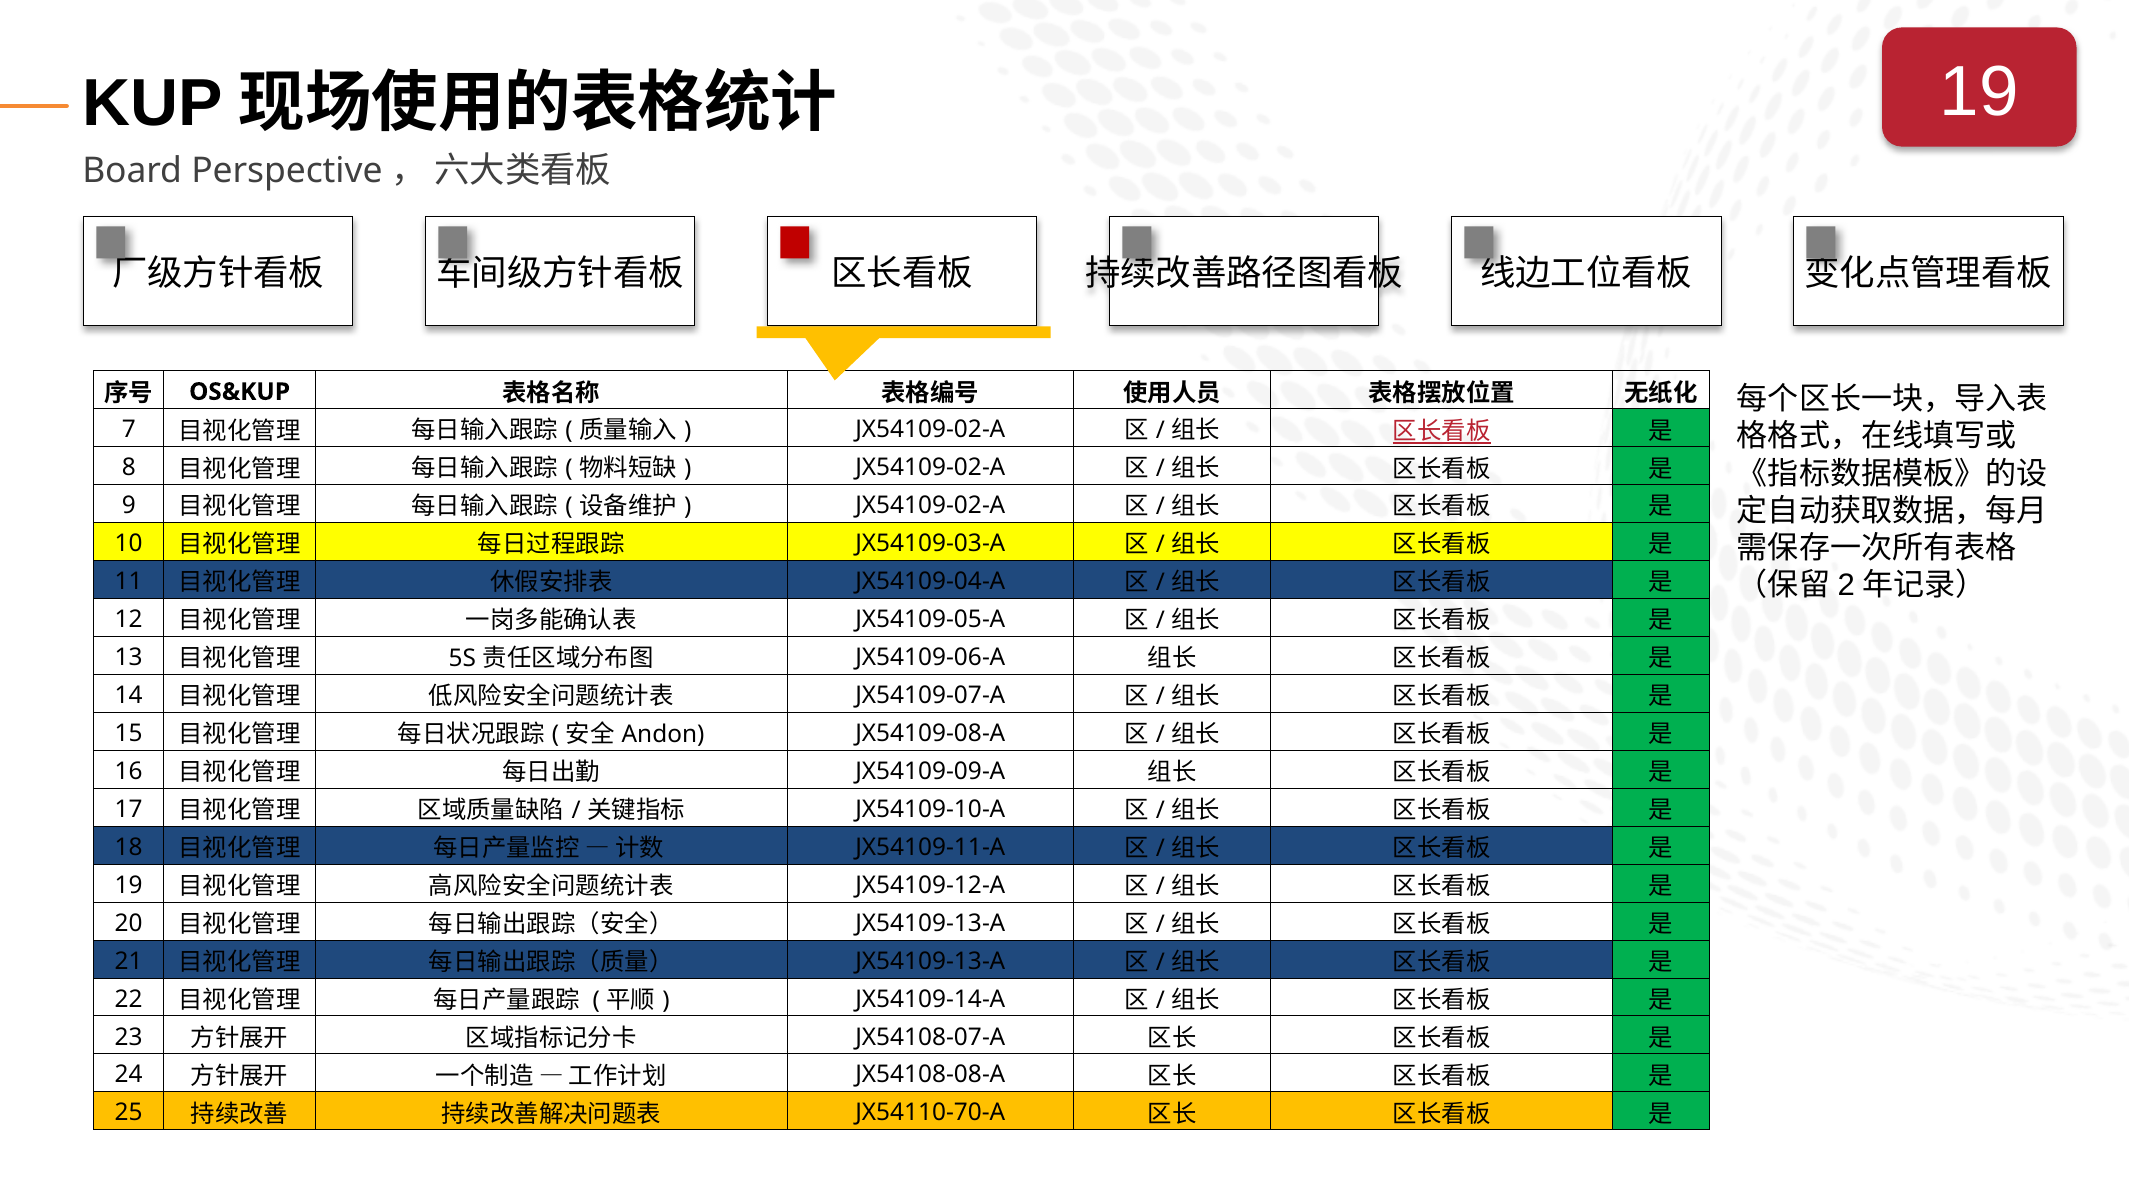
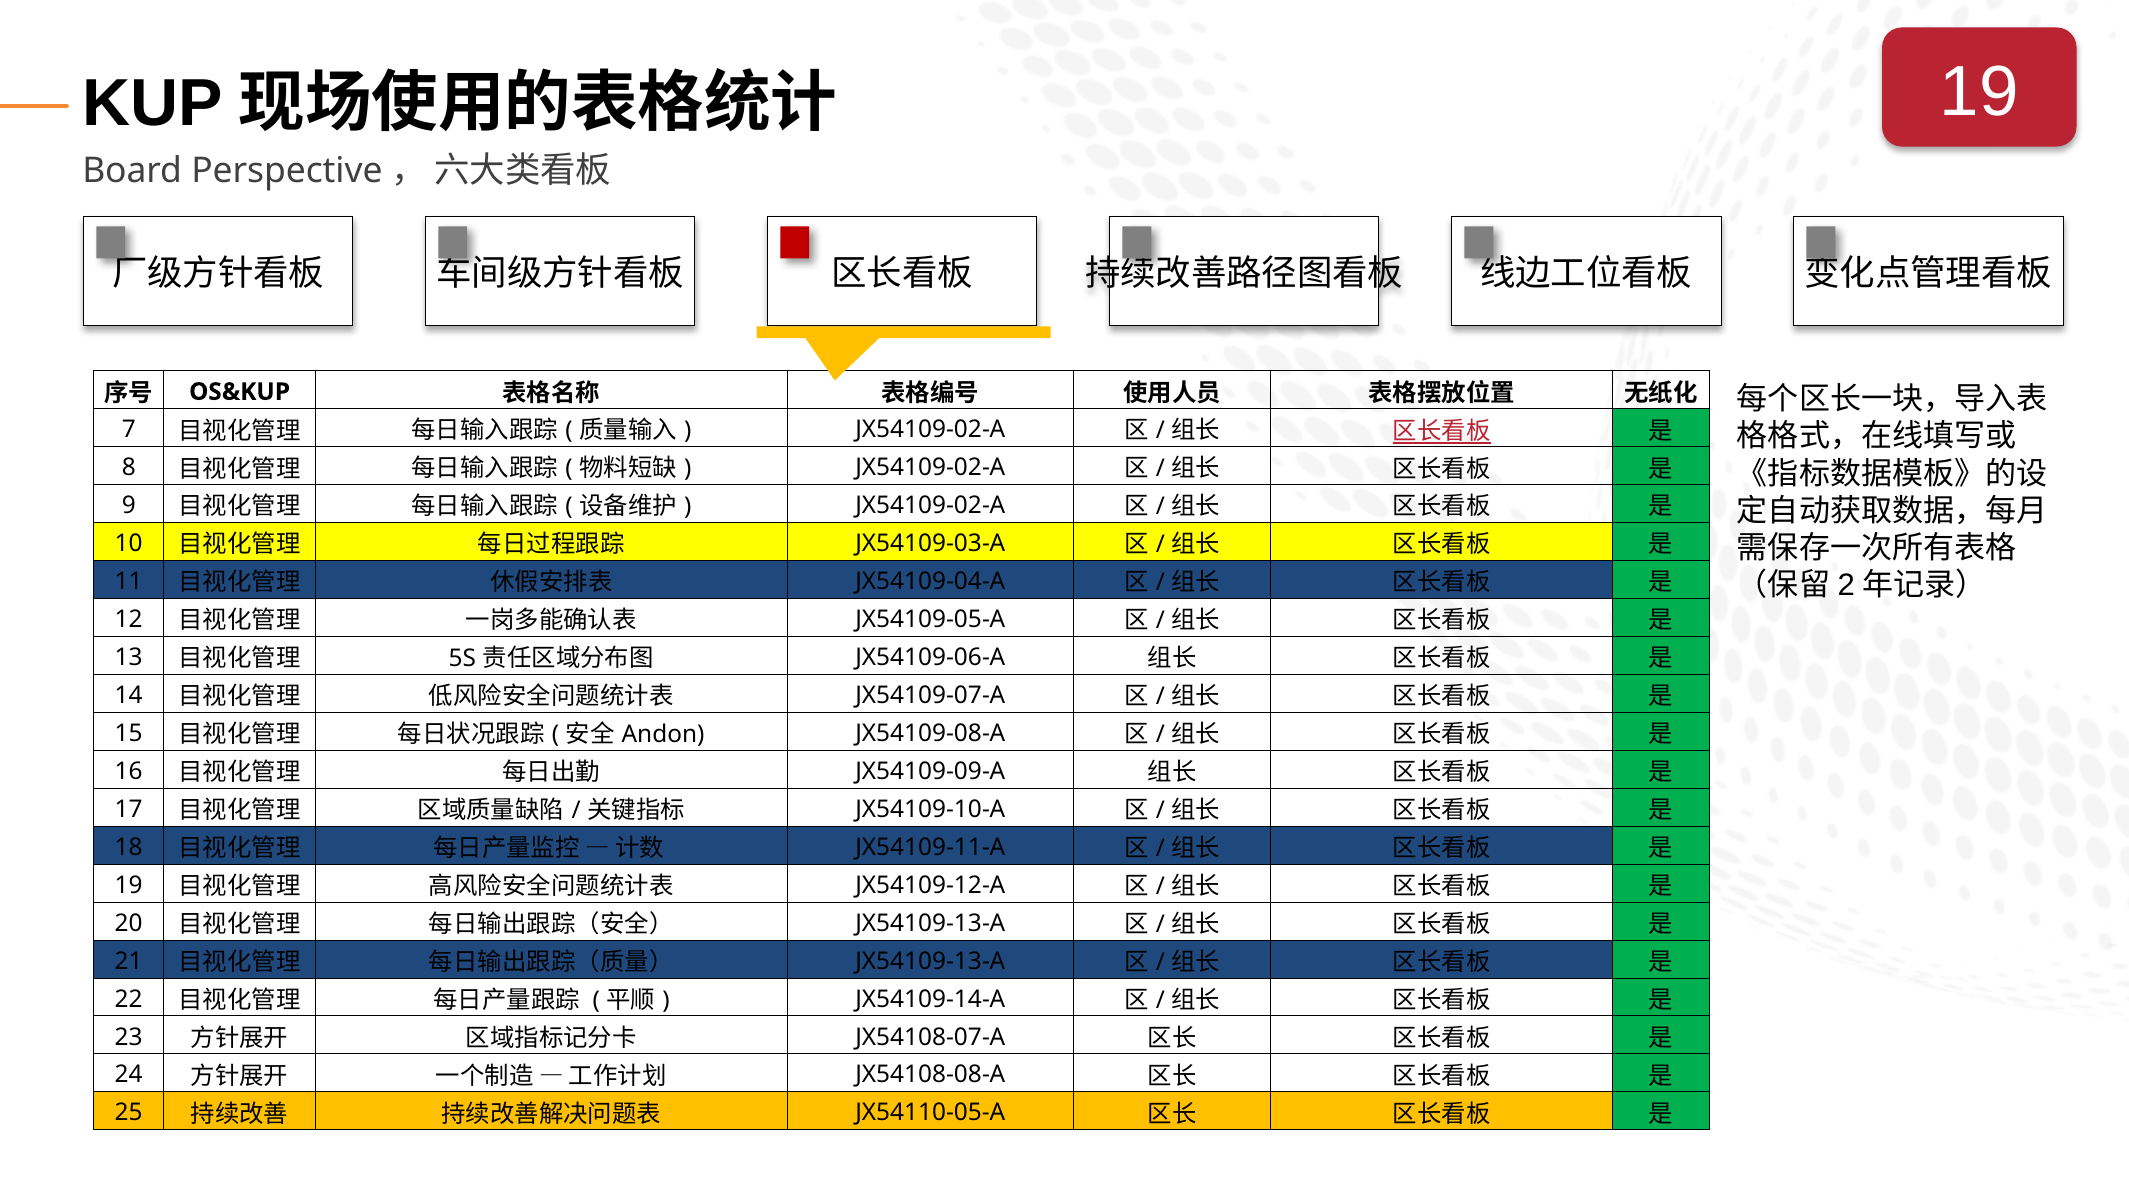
JX54110-70-A: JX54110-70-A -> JX54110-05-A
